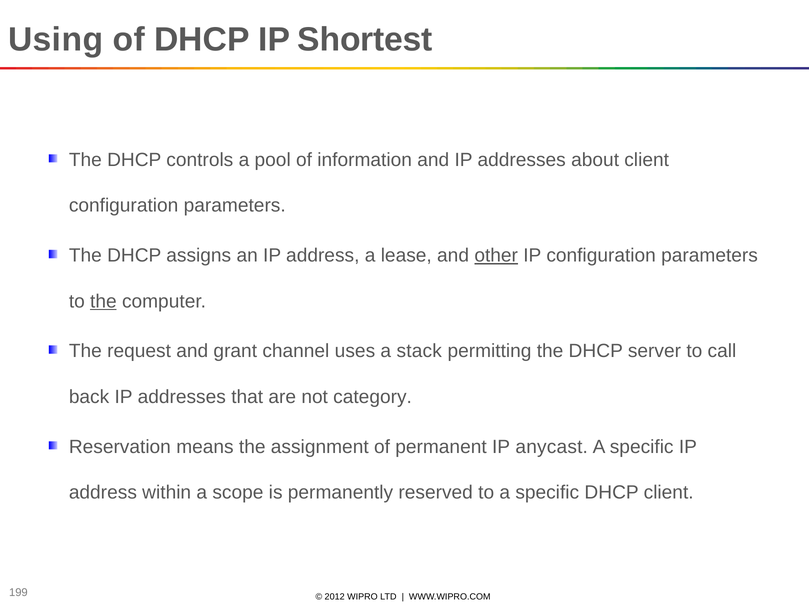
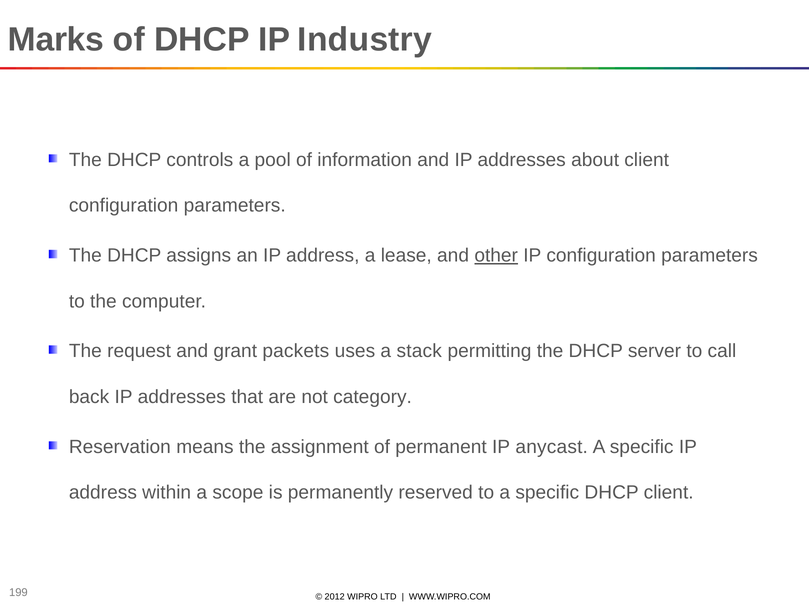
Using: Using -> Marks
Shortest: Shortest -> Industry
the at (103, 302) underline: present -> none
channel: channel -> packets
